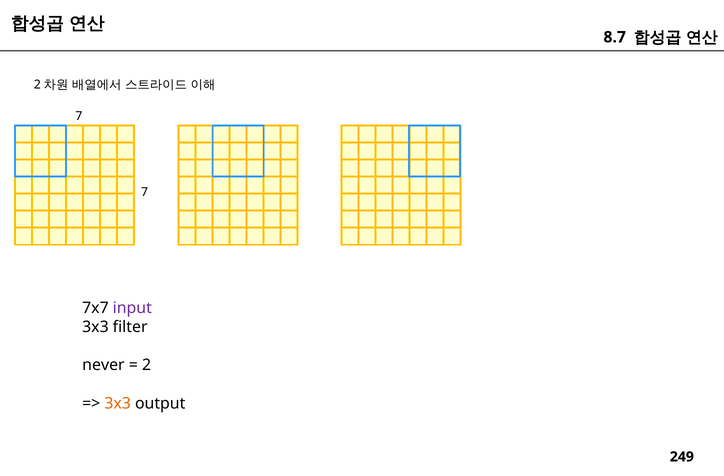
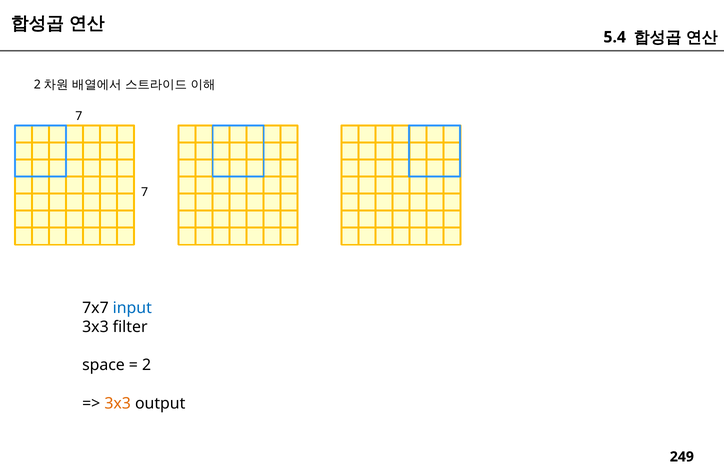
8.7: 8.7 -> 5.4
input colour: purple -> blue
never: never -> space
